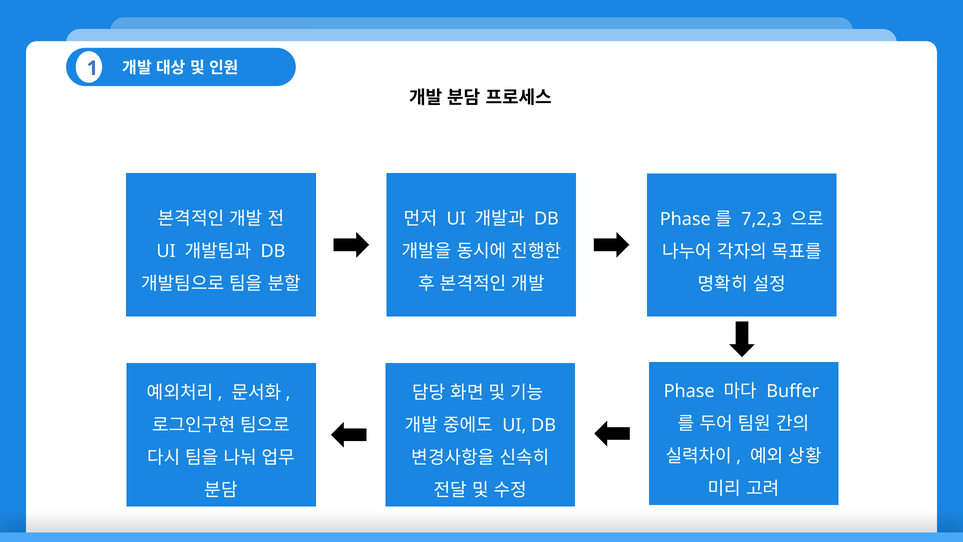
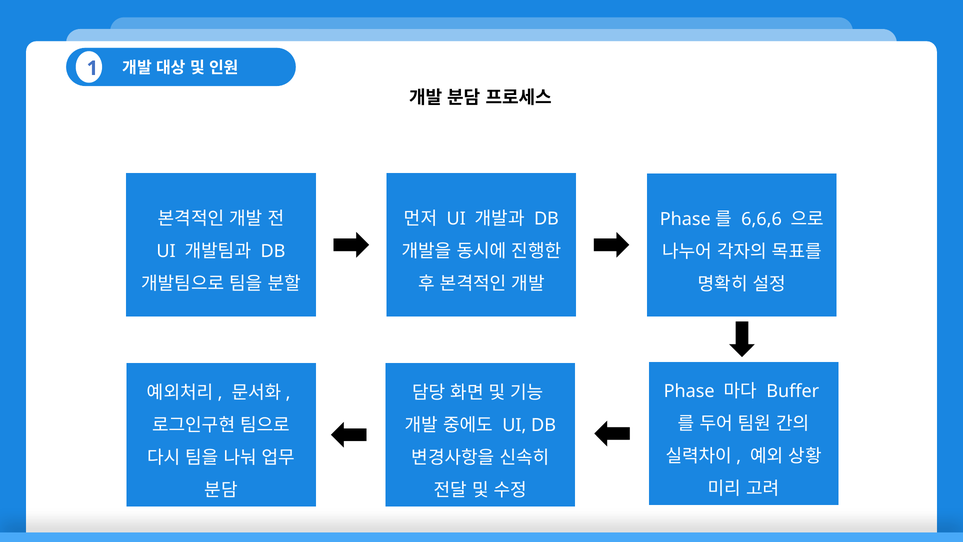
7,2,3: 7,2,3 -> 6,6,6
